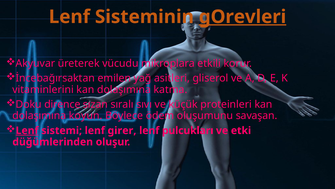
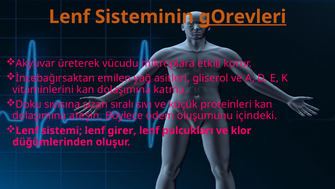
dirence: dirence -> sıvısına
koyun: koyun -> ateşin
savaşan: savaşan -> içindeki
Lenf at (27, 130) underline: present -> none
etki: etki -> klor
